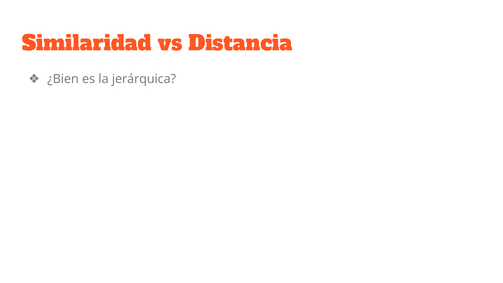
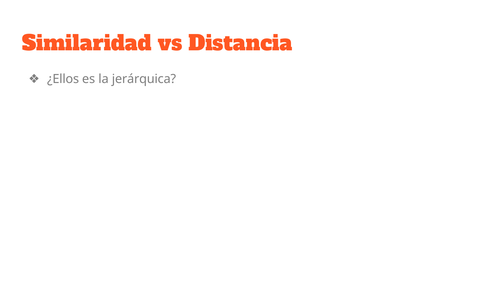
¿Bien: ¿Bien -> ¿Ellos
